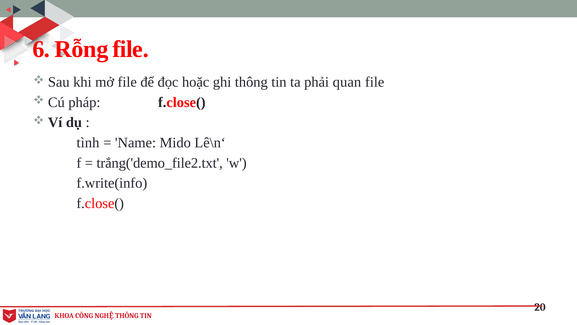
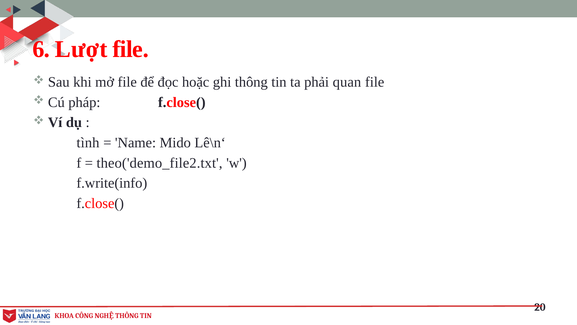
Rỗng: Rỗng -> Lượt
trắng('demo_file2.txt: trắng('demo_file2.txt -> theo('demo_file2.txt
